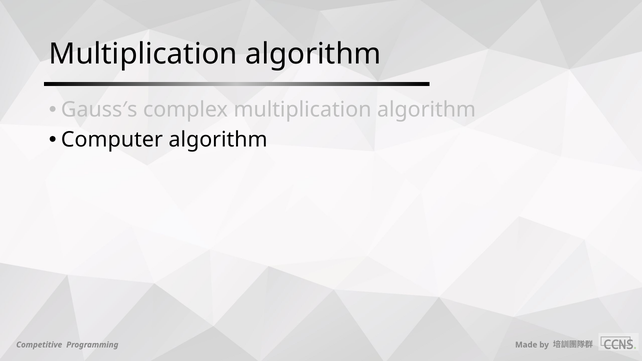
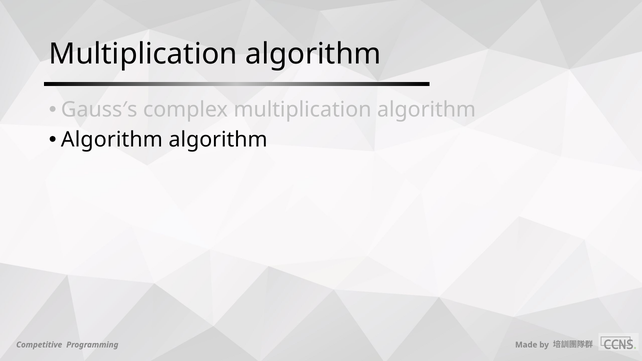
Computer at (112, 140): Computer -> Algorithm
